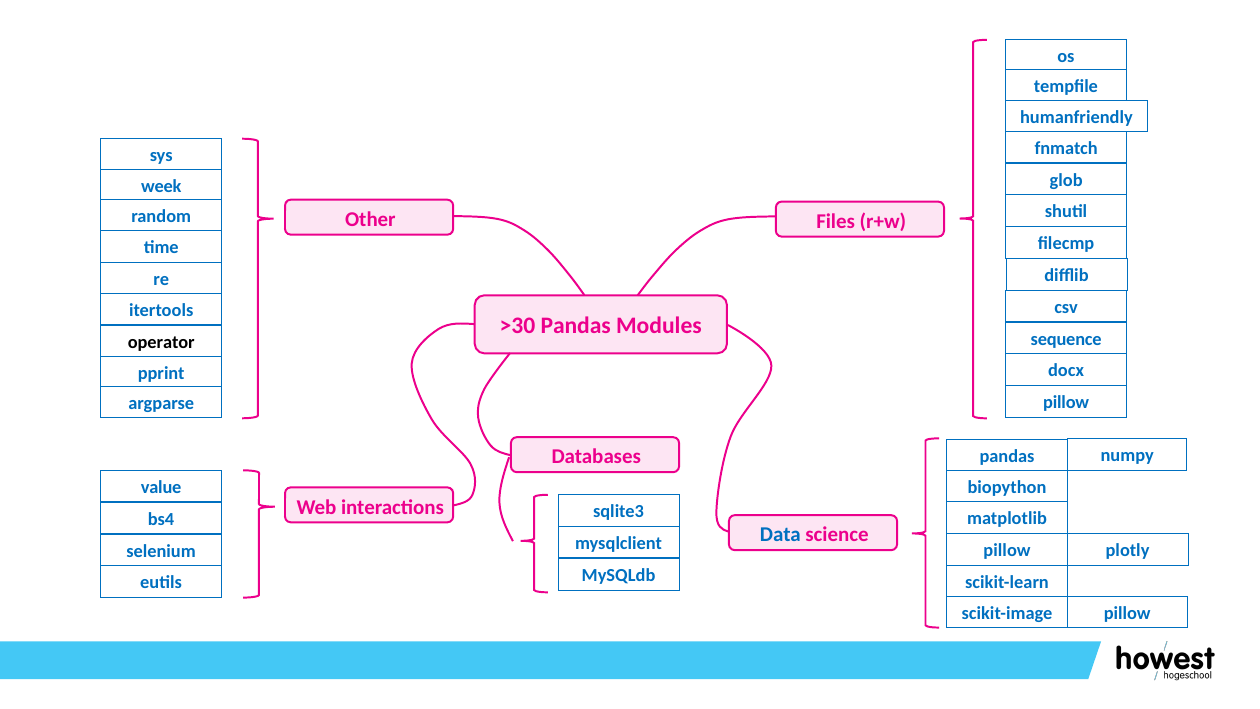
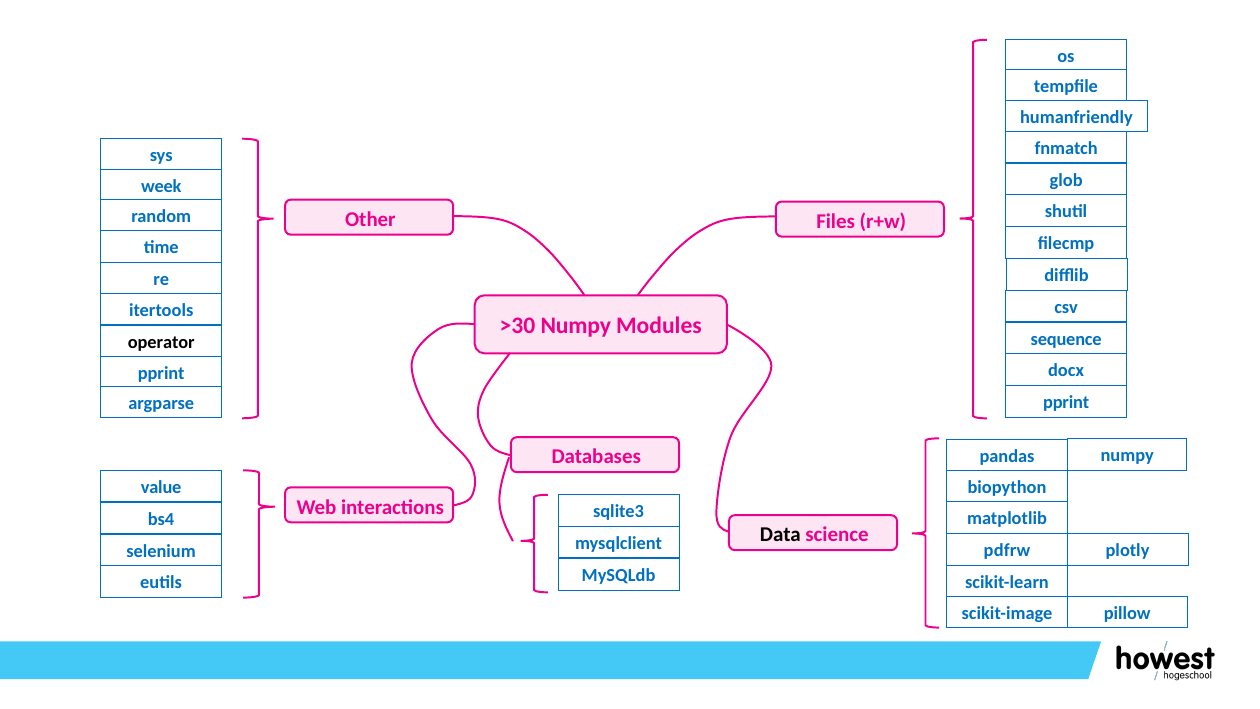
>30 Pandas: Pandas -> Numpy
pillow at (1066, 403): pillow -> pprint
Data colour: blue -> black
pillow at (1007, 551): pillow -> pdfrw
